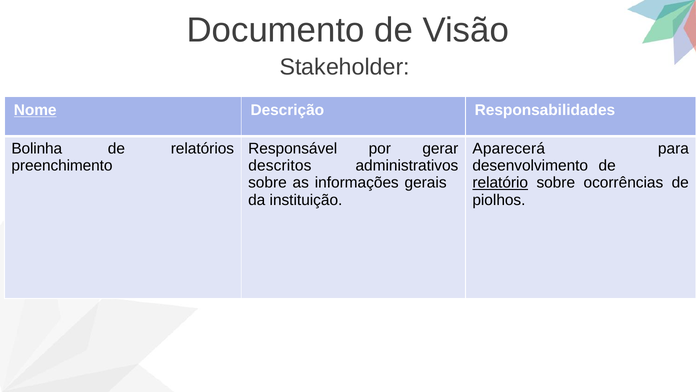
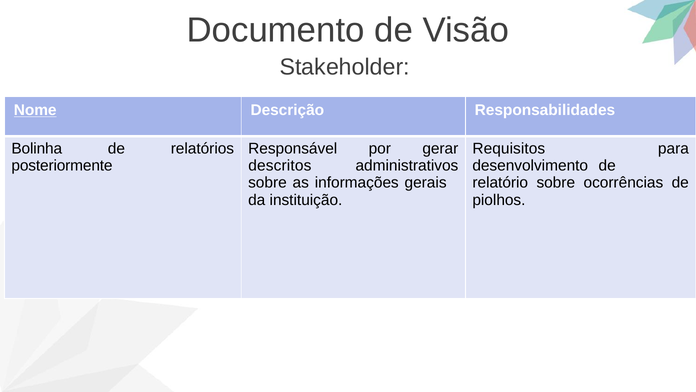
Aparecerá: Aparecerá -> Requisitos
preenchimento: preenchimento -> posteriormente
relatório underline: present -> none
